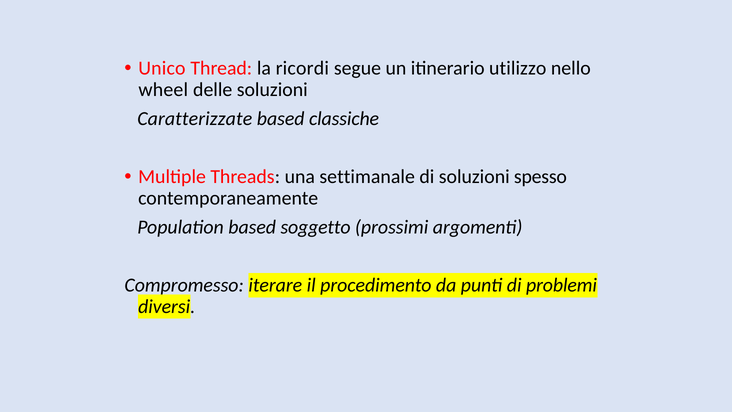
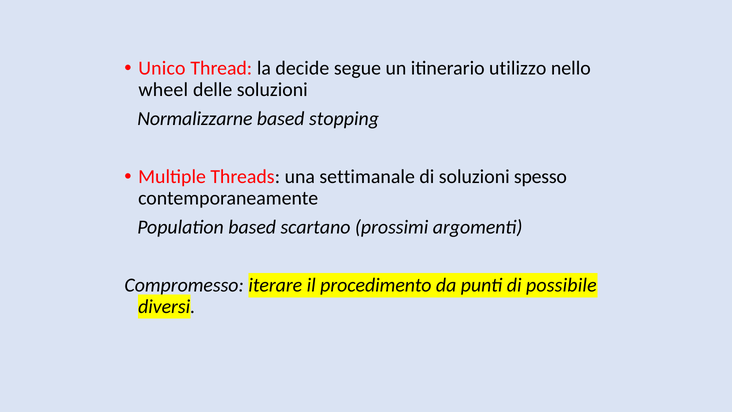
ricordi: ricordi -> decide
Caratterizzate: Caratterizzate -> Normalizzarne
classiche: classiche -> stopping
soggetto: soggetto -> scartano
problemi: problemi -> possibile
